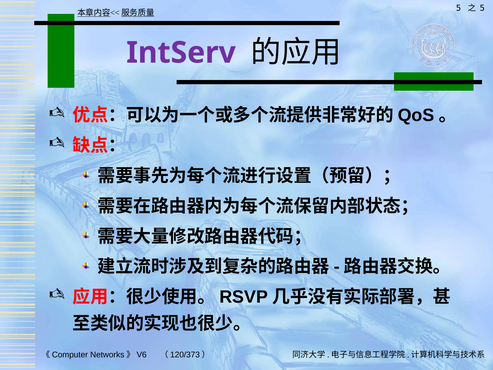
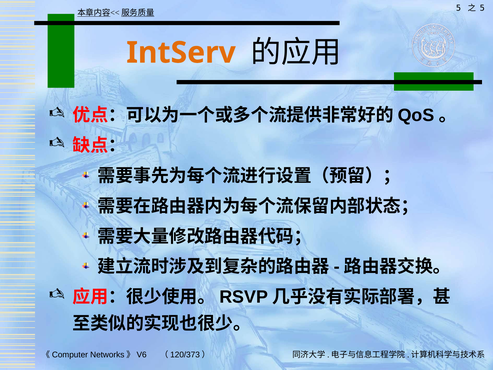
IntServ colour: purple -> orange
